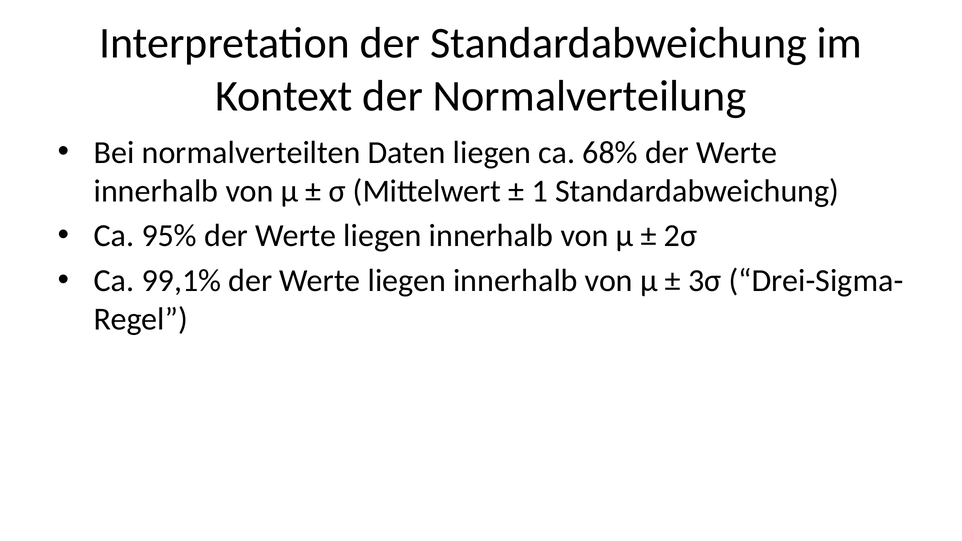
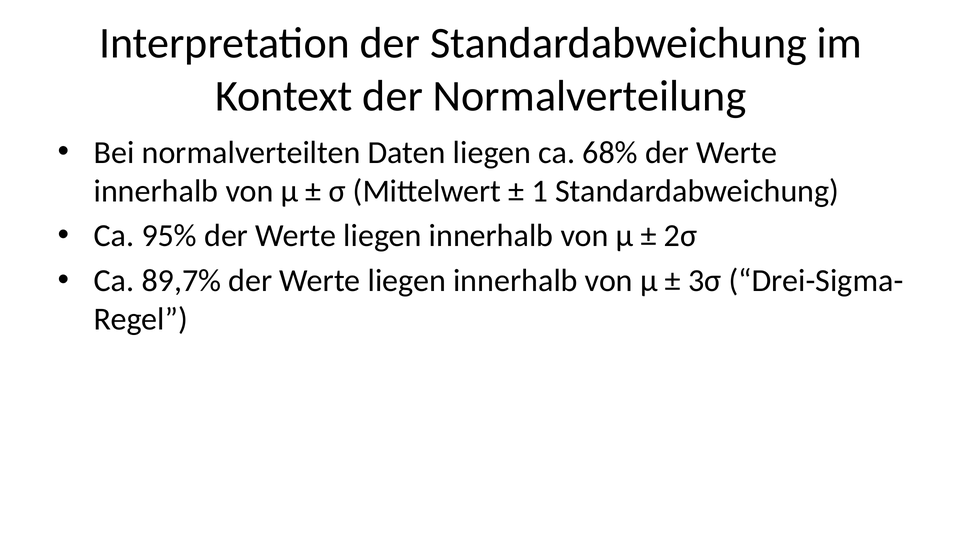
99,1%: 99,1% -> 89,7%
